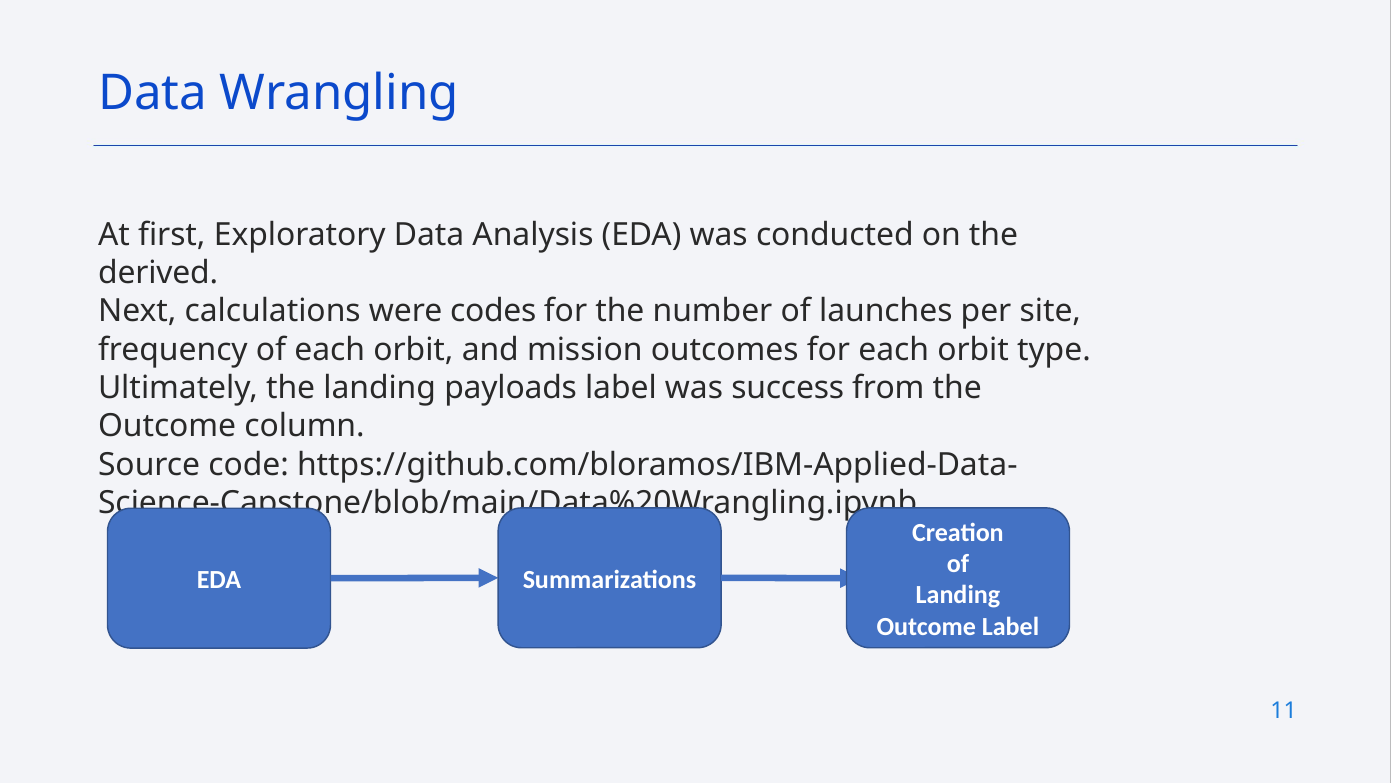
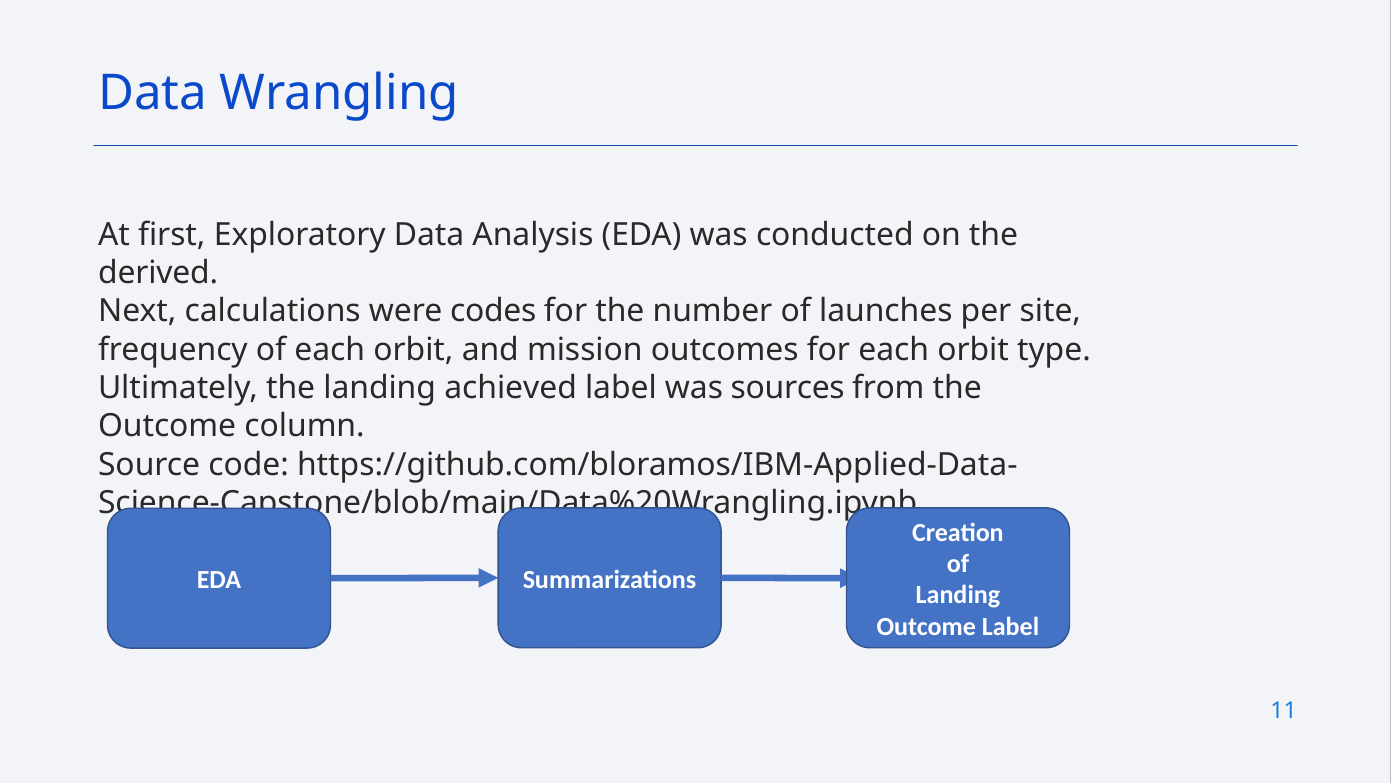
payloads: payloads -> achieved
success: success -> sources
